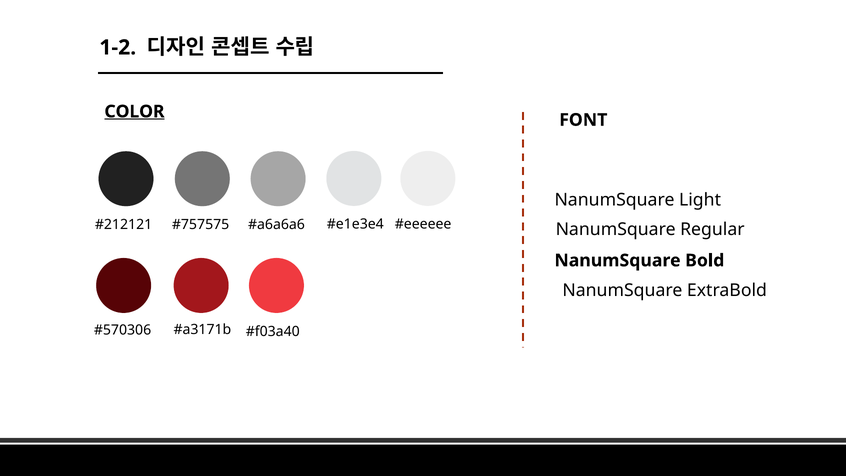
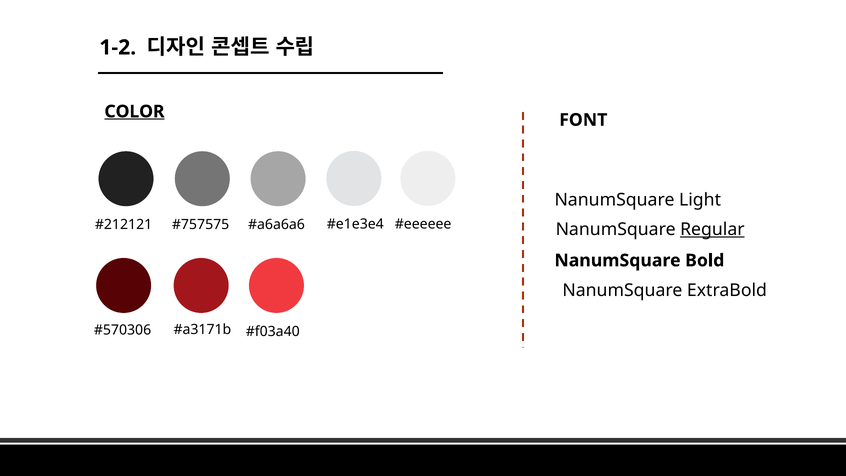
Regular underline: none -> present
